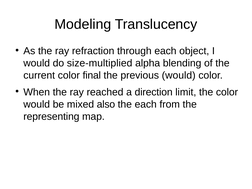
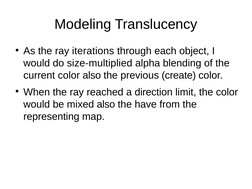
refraction: refraction -> iterations
color final: final -> also
previous would: would -> create
the each: each -> have
